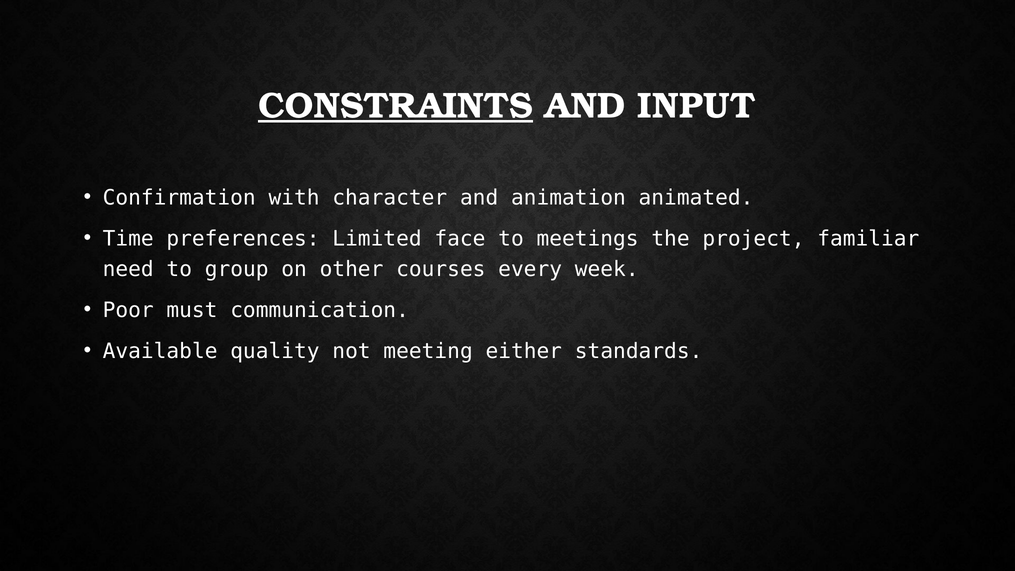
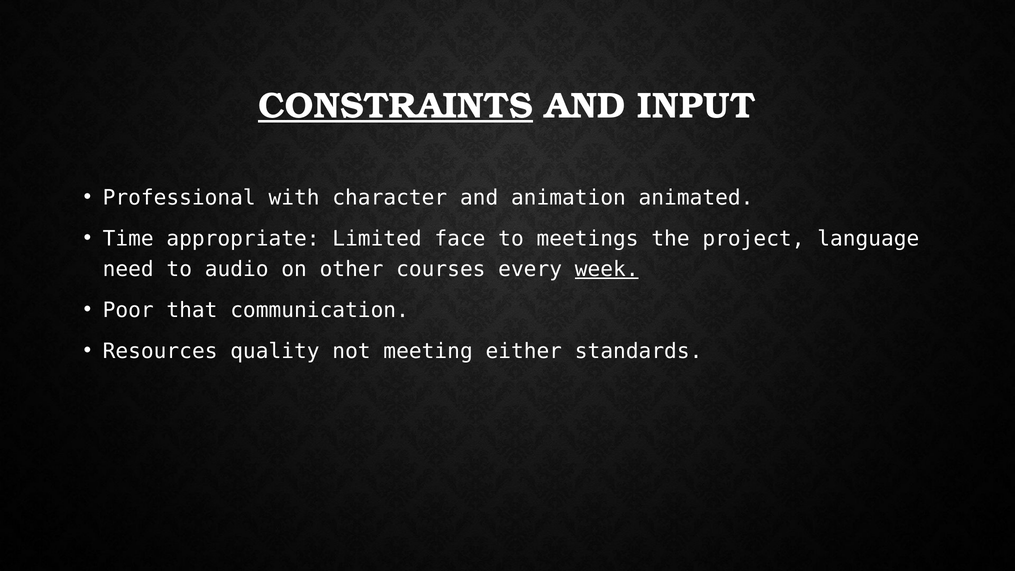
Confirmation: Confirmation -> Professional
preferences: preferences -> appropriate
familiar: familiar -> language
group: group -> audio
week underline: none -> present
must: must -> that
Available: Available -> Resources
